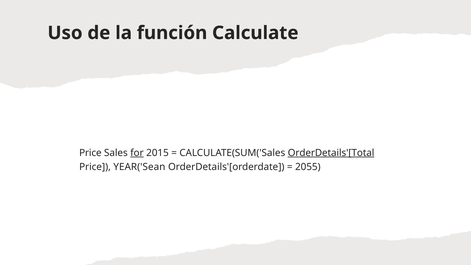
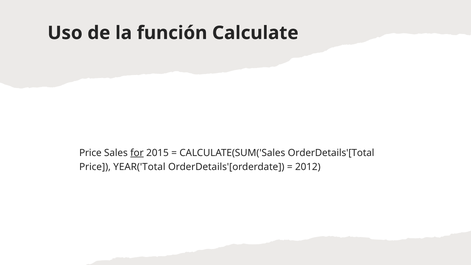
OrderDetails'[Total underline: present -> none
YEAR('Sean: YEAR('Sean -> YEAR('Total
2055: 2055 -> 2012
